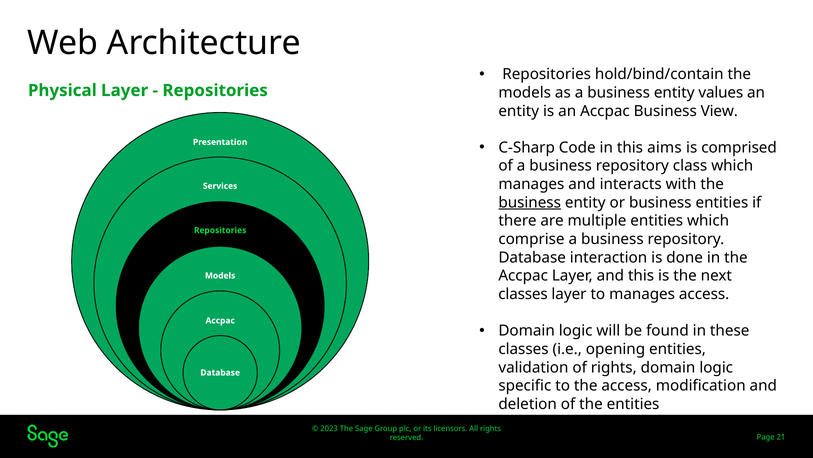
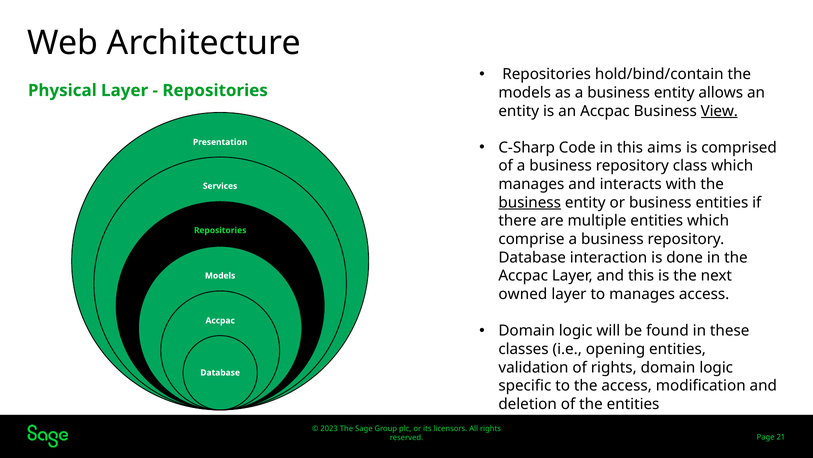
values: values -> allows
View underline: none -> present
classes at (523, 294): classes -> owned
